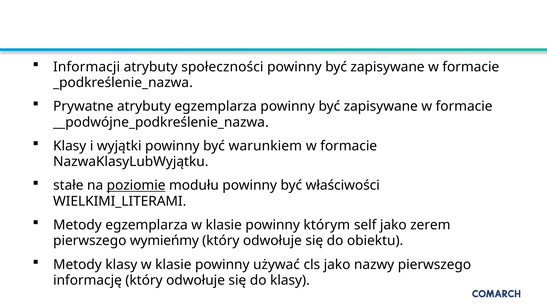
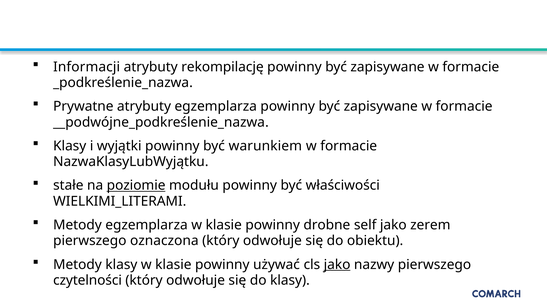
społeczności: społeczności -> rekompilację
którym: którym -> drobne
wymieńmy: wymieńmy -> oznaczona
jako at (337, 264) underline: none -> present
informację: informację -> czytelności
